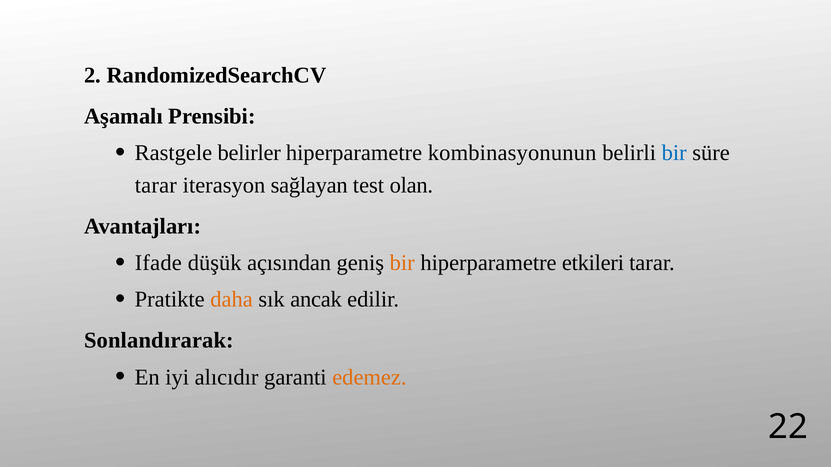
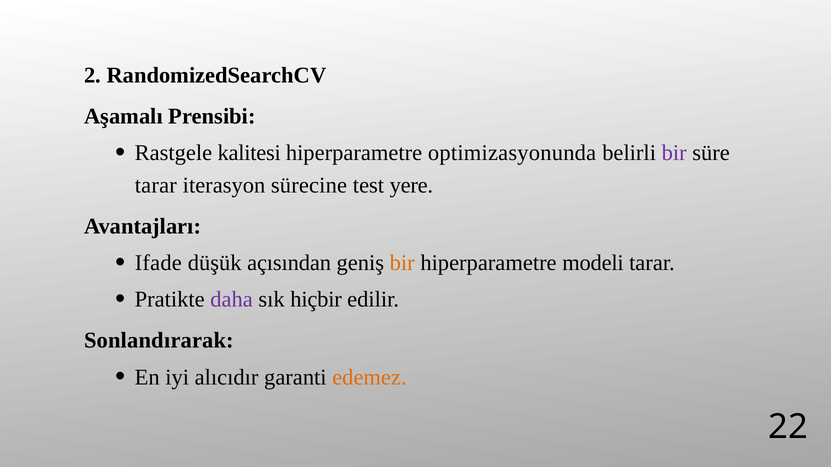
belirler: belirler -> kalitesi
kombinasyonunun: kombinasyonunun -> optimizasyonunda
bir at (674, 153) colour: blue -> purple
sağlayan: sağlayan -> sürecine
olan: olan -> yere
etkileri: etkileri -> modeli
daha colour: orange -> purple
ancak: ancak -> hiçbir
